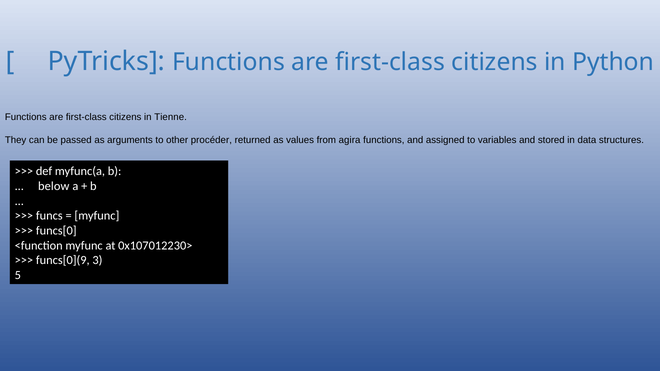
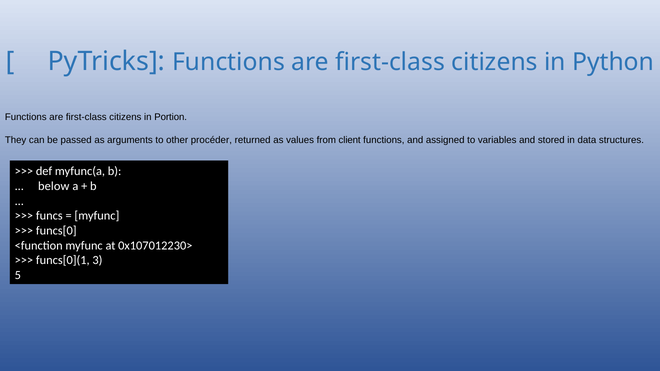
Tienne: Tienne -> Portion
agira: agira -> client
funcs[0](9: funcs[0](9 -> funcs[0](1
